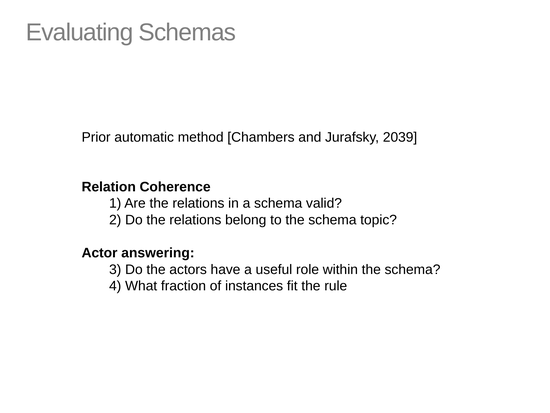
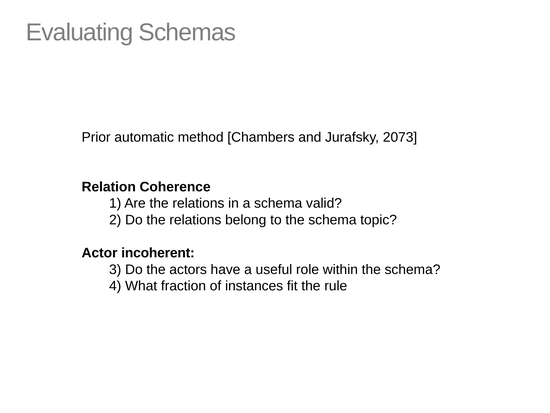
2039: 2039 -> 2073
answering: answering -> incoherent
